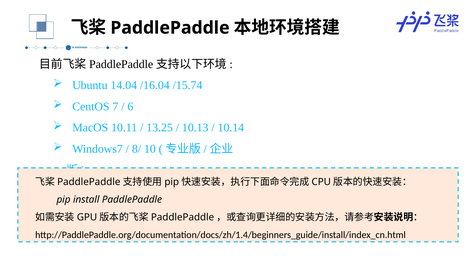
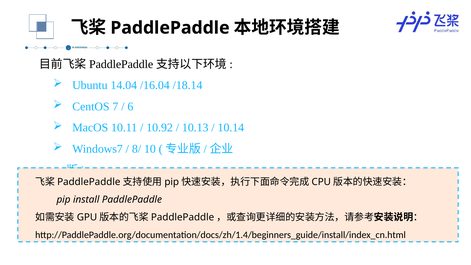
/15.74: /15.74 -> /18.14
13.25: 13.25 -> 10.92
